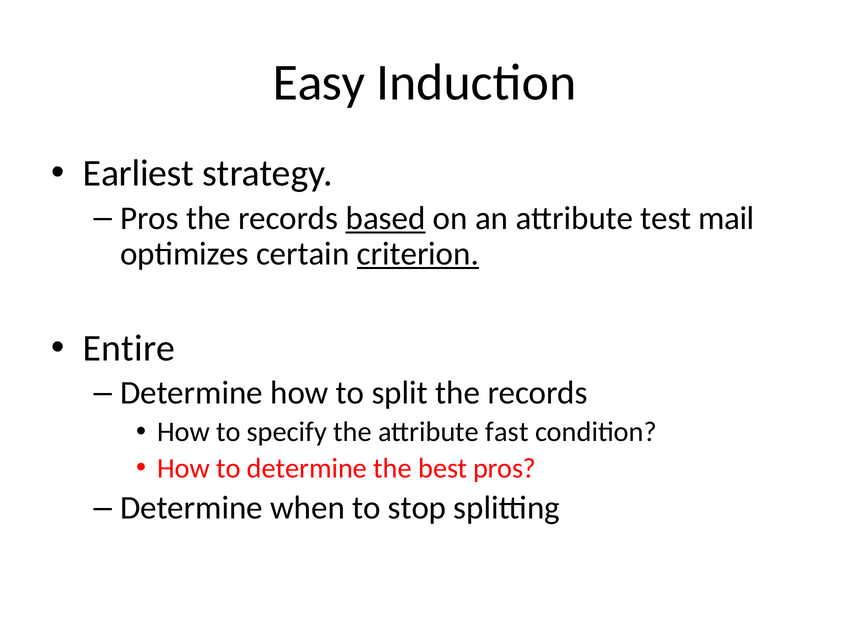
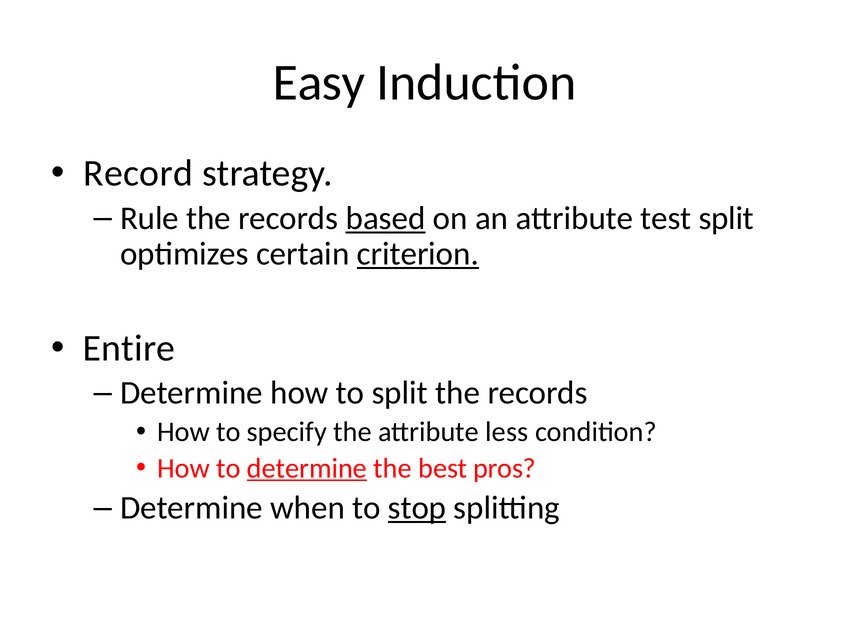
Earliest: Earliest -> Record
Pros at (149, 218): Pros -> Rule
test mail: mail -> split
fast: fast -> less
determine at (307, 468) underline: none -> present
stop underline: none -> present
